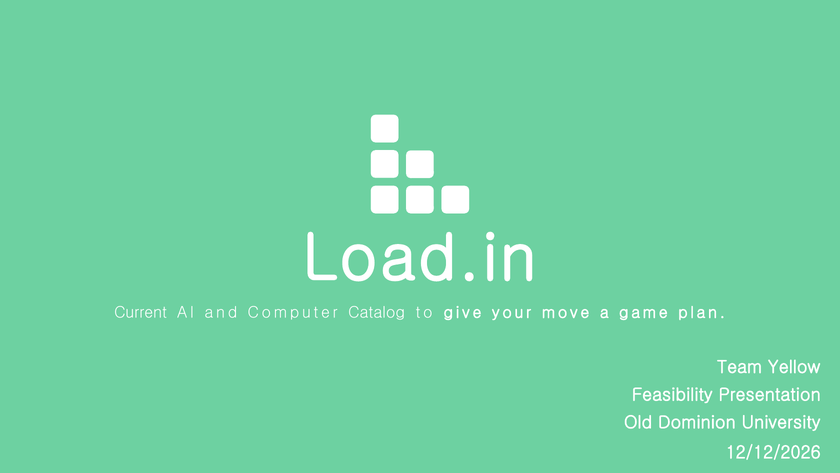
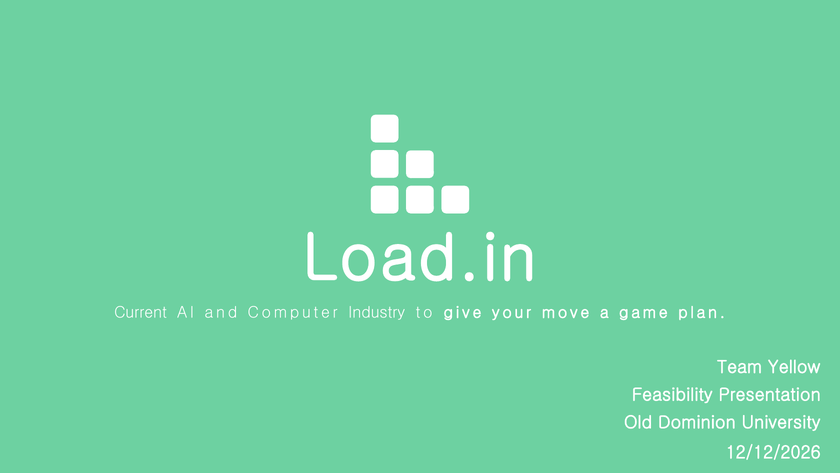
Catalog: Catalog -> Industry
